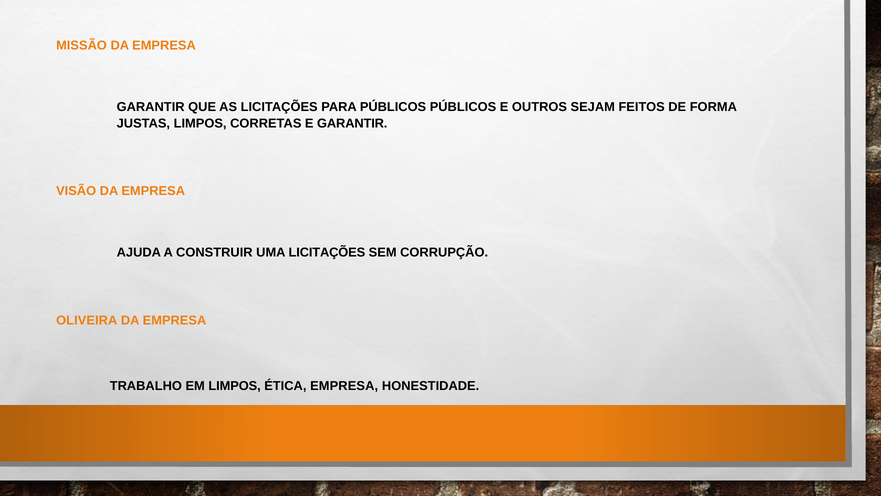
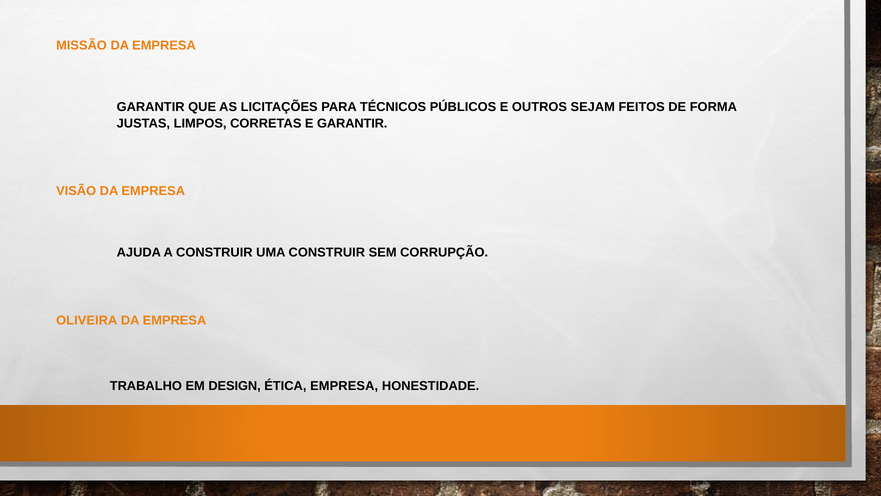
PARA PÚBLICOS: PÚBLICOS -> TÉCNICOS
UMA LICITAÇÕES: LICITAÇÕES -> CONSTRUIR
EM LIMPOS: LIMPOS -> DESIGN
